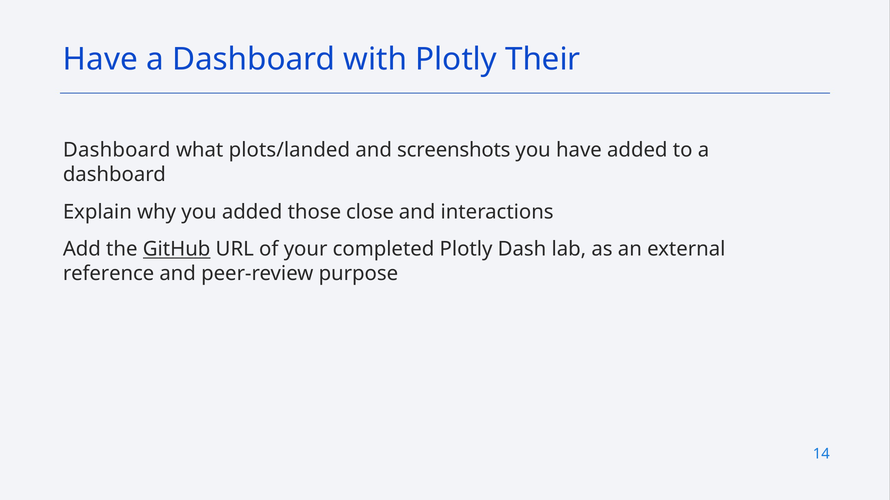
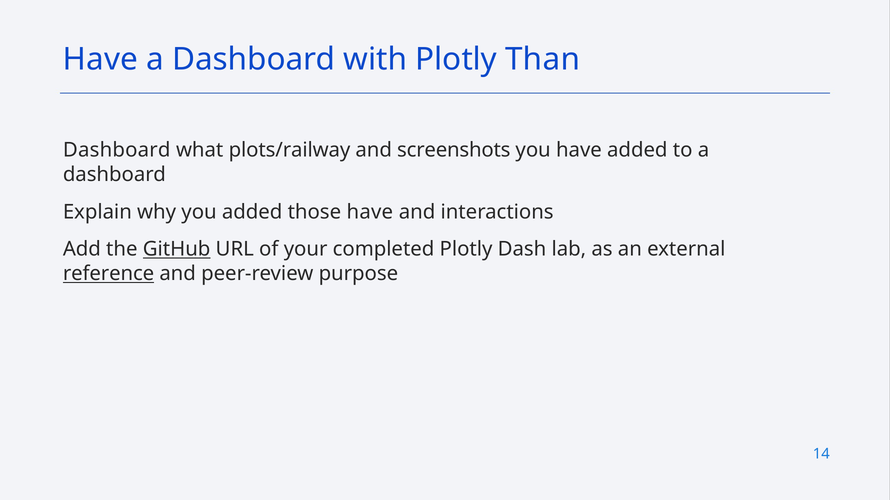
Their: Their -> Than
plots/landed: plots/landed -> plots/railway
those close: close -> have
reference underline: none -> present
